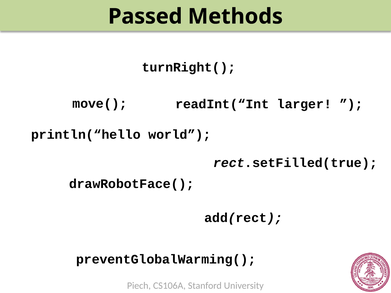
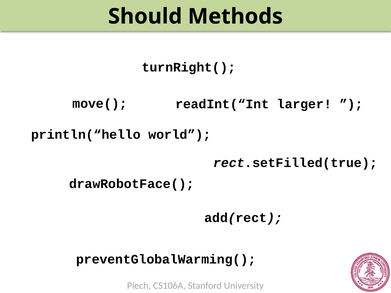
Passed: Passed -> Should
